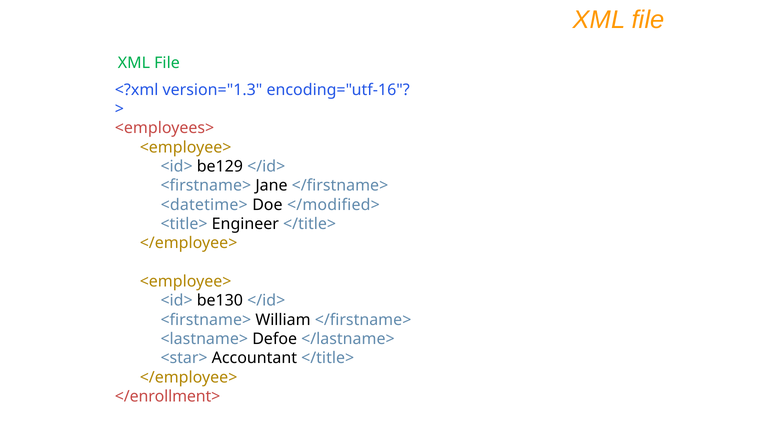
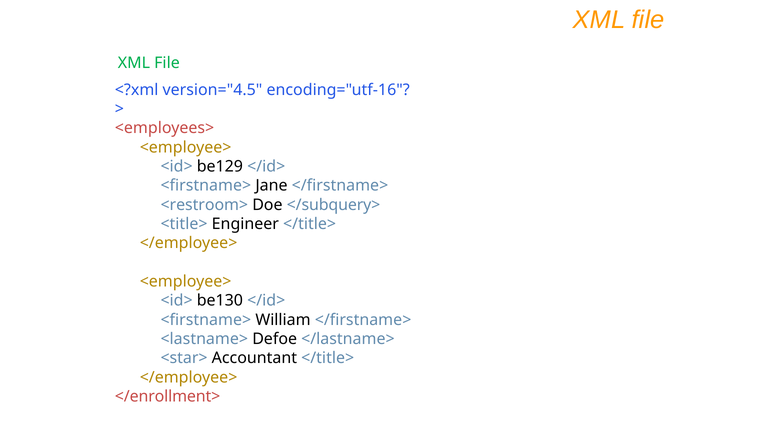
version="1.3: version="1.3 -> version="4.5
<datetime>: <datetime> -> <restroom>
</modified>: </modified> -> </subquery>
